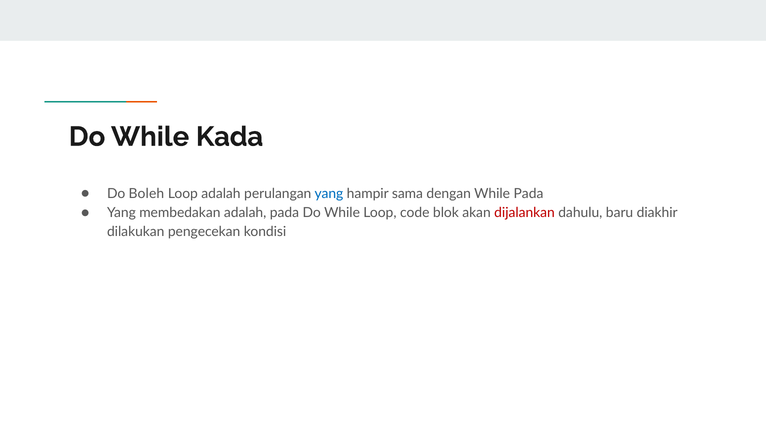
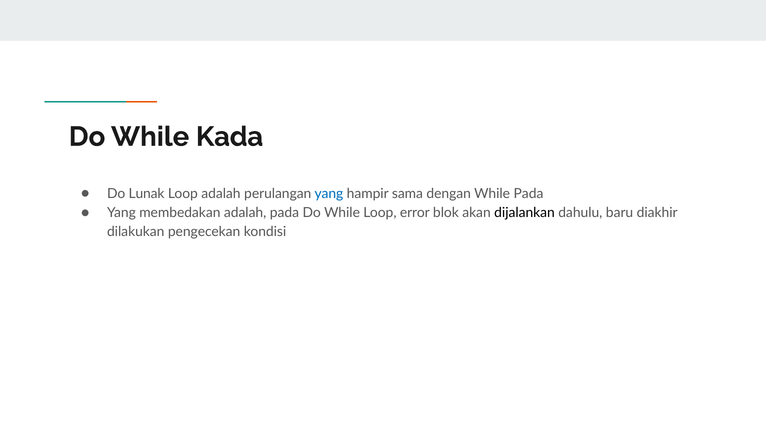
Boleh: Boleh -> Lunak
code: code -> error
dijalankan colour: red -> black
